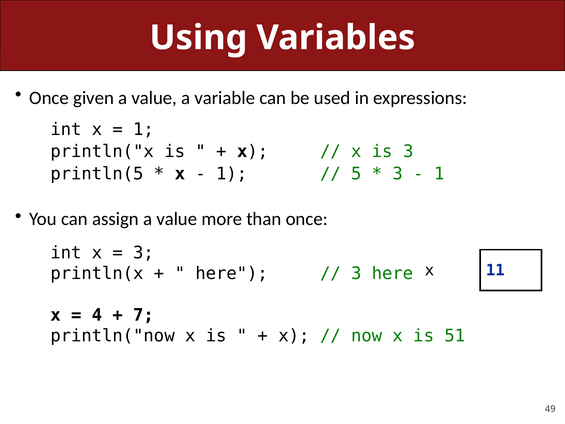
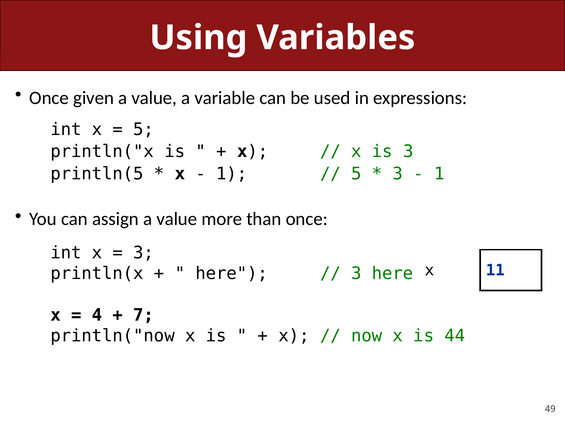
1 at (144, 129): 1 -> 5
51: 51 -> 44
